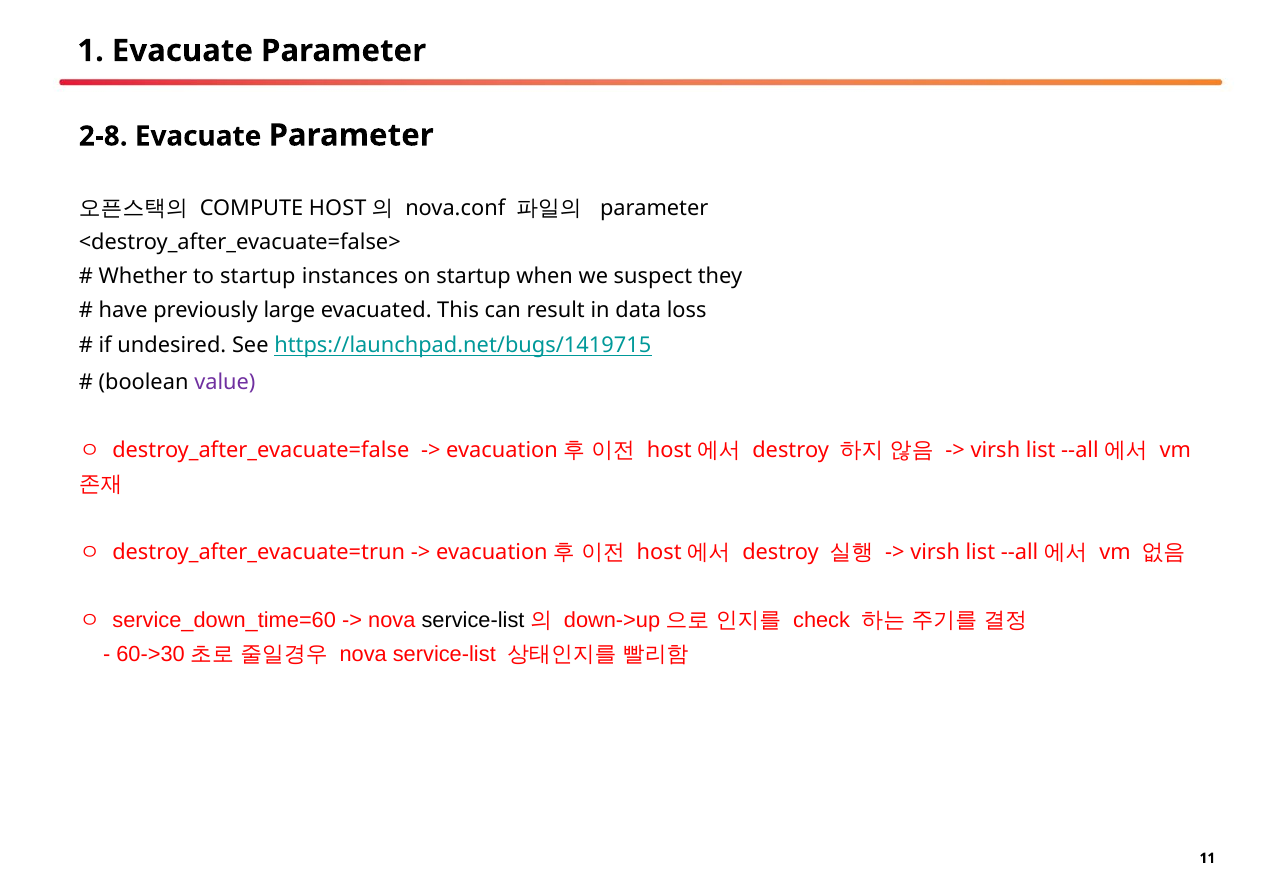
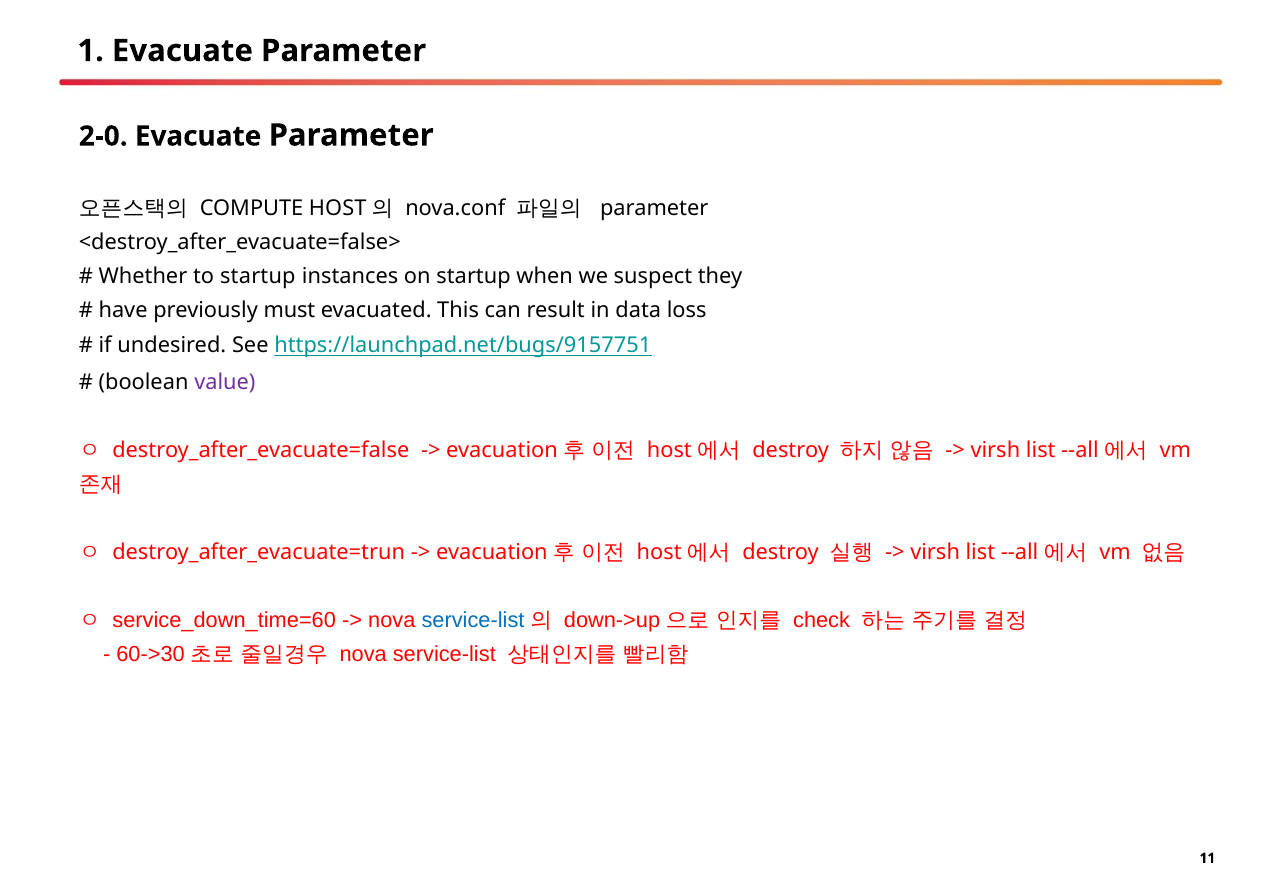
2-8: 2-8 -> 2-0
large: large -> must
https://launchpad.net/bugs/1419715: https://launchpad.net/bugs/1419715 -> https://launchpad.net/bugs/9157751
service-list at (473, 620) colour: black -> blue
